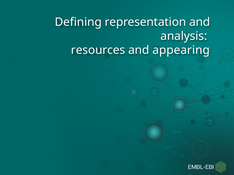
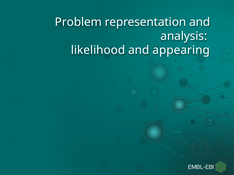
Defining: Defining -> Problem
resources: resources -> likelihood
